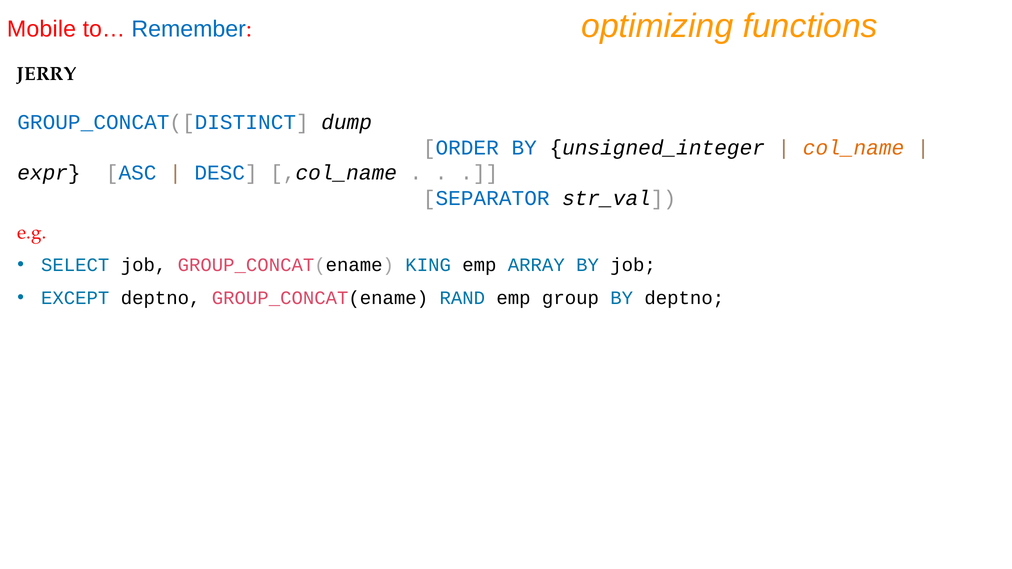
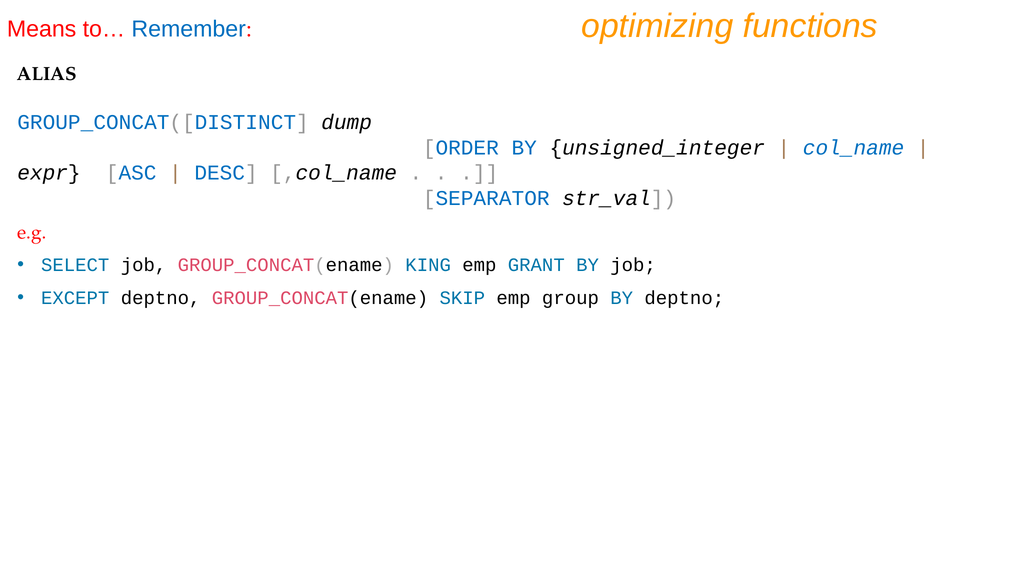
Mobile: Mobile -> Means
JERRY: JERRY -> ALIAS
col_name colour: orange -> blue
ARRAY: ARRAY -> GRANT
RAND: RAND -> SKIP
